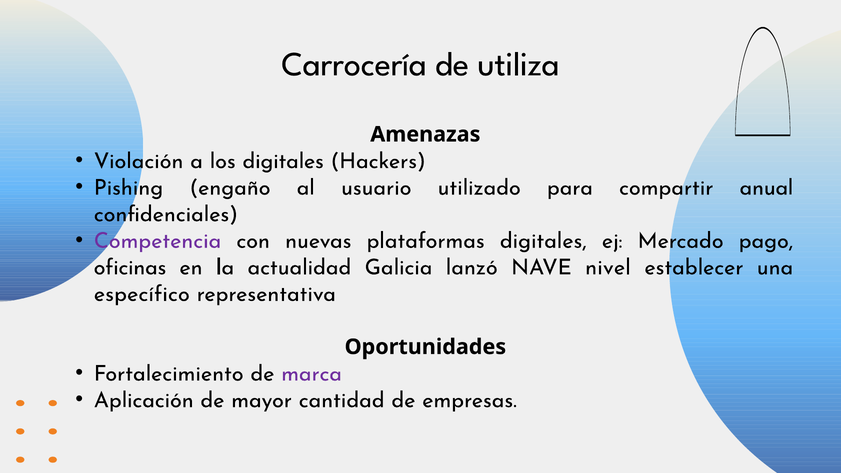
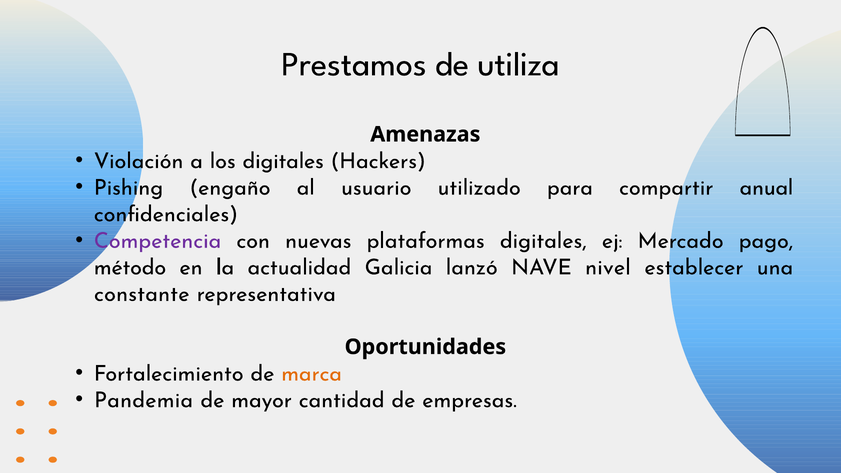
Carrocería: Carrocería -> Prestamos
oficinas: oficinas -> método
específico: específico -> constante
marca colour: purple -> orange
Aplicación: Aplicación -> Pandemia
